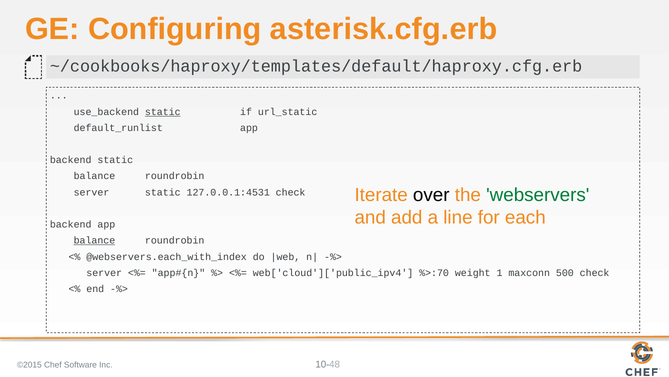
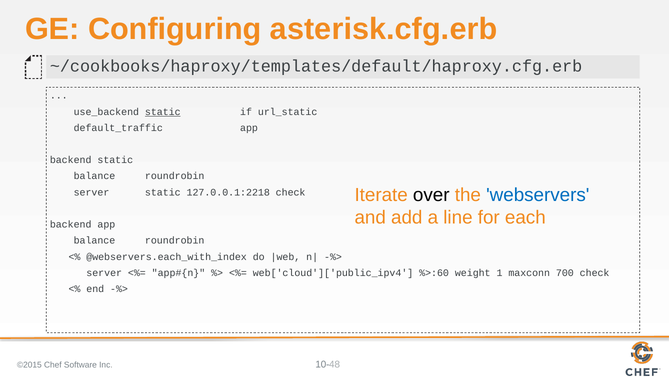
default_runlist: default_runlist -> default_traffic
webservers colour: green -> blue
127.0.0.1:4531: 127.0.0.1:4531 -> 127.0.0.1:2218
balance at (94, 240) underline: present -> none
%>:70: %>:70 -> %>:60
500: 500 -> 700
